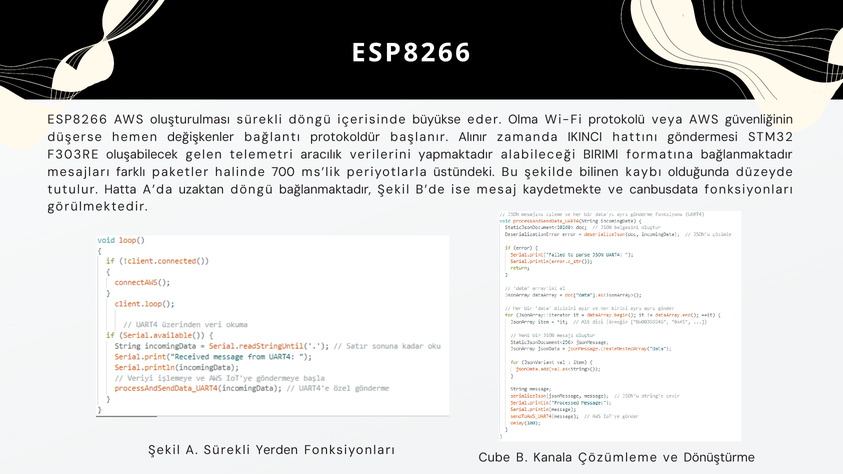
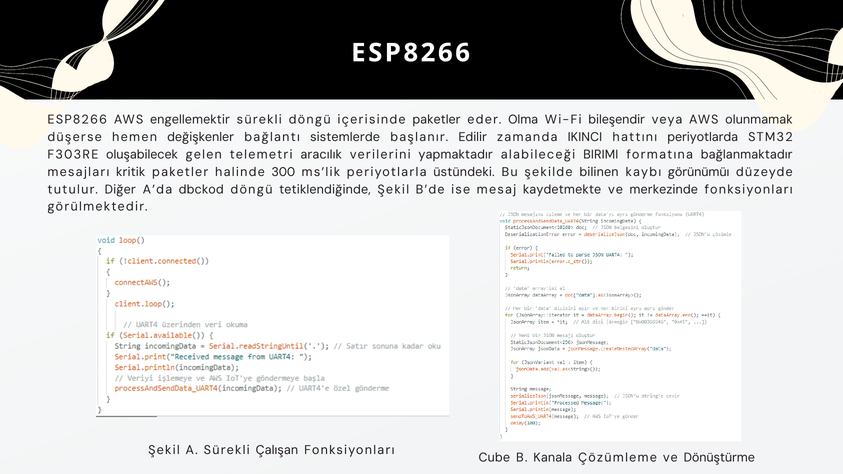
oluşturulması: oluşturulması -> engellemektir
içerisinde büyükse: büyükse -> paketler
protokolü: protokolü -> bileşendir
güvenliğinin: güvenliğinin -> olunmamak
protokoldür: protokoldür -> sistemlerde
Alınır: Alınır -> Edilir
göndermesi: göndermesi -> periyotlarda
farklı: farklı -> kritik
700: 700 -> 300
olduğunda: olduğunda -> görünümüı
Hatta: Hatta -> Diğer
uzaktan: uzaktan -> dbckod
döngü bağlanmaktadır: bağlanmaktadır -> tetiklendiğinde
canbusdata: canbusdata -> merkezinde
Yerden: Yerden -> Çalışan
